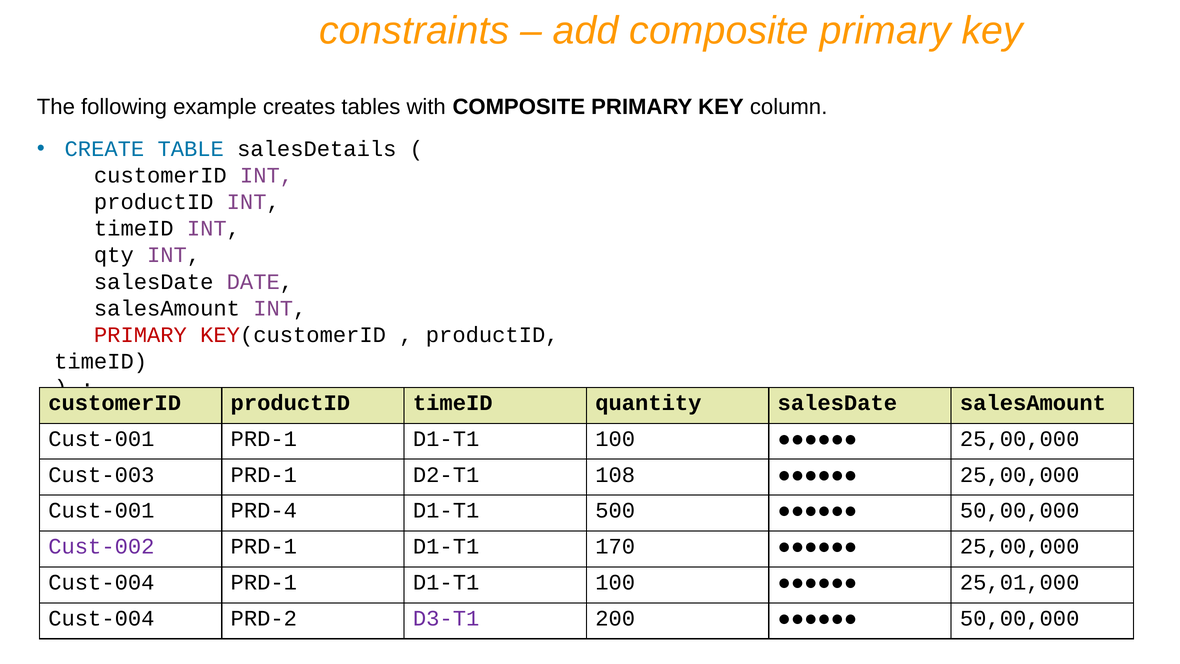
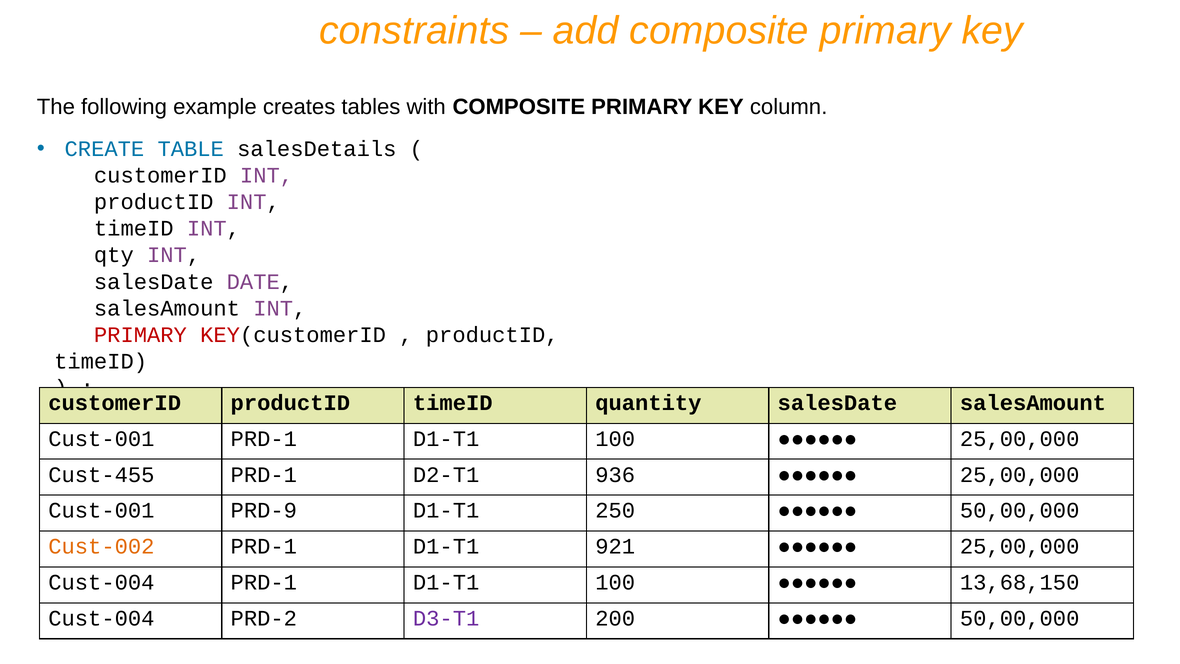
Cust-003: Cust-003 -> Cust-455
108: 108 -> 936
PRD-4: PRD-4 -> PRD-9
500: 500 -> 250
Cust-002 colour: purple -> orange
170: 170 -> 921
25,01,000: 25,01,000 -> 13,68,150
